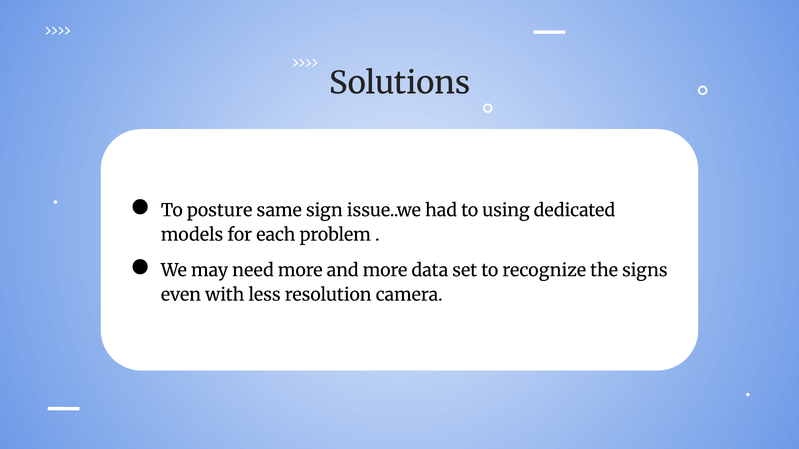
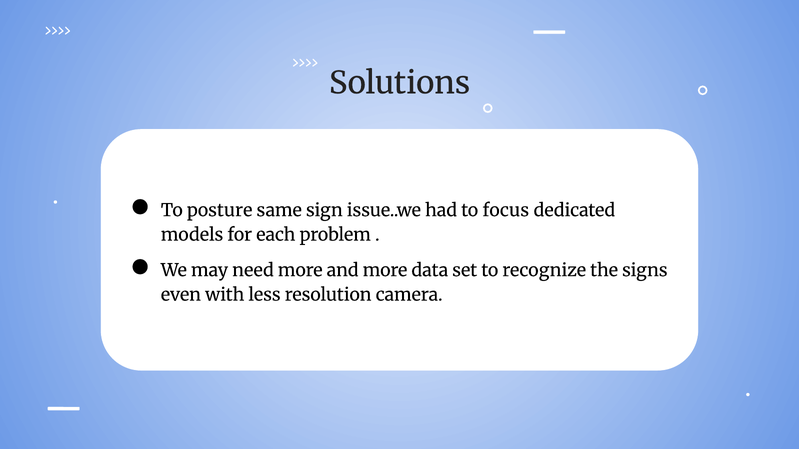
using: using -> focus
